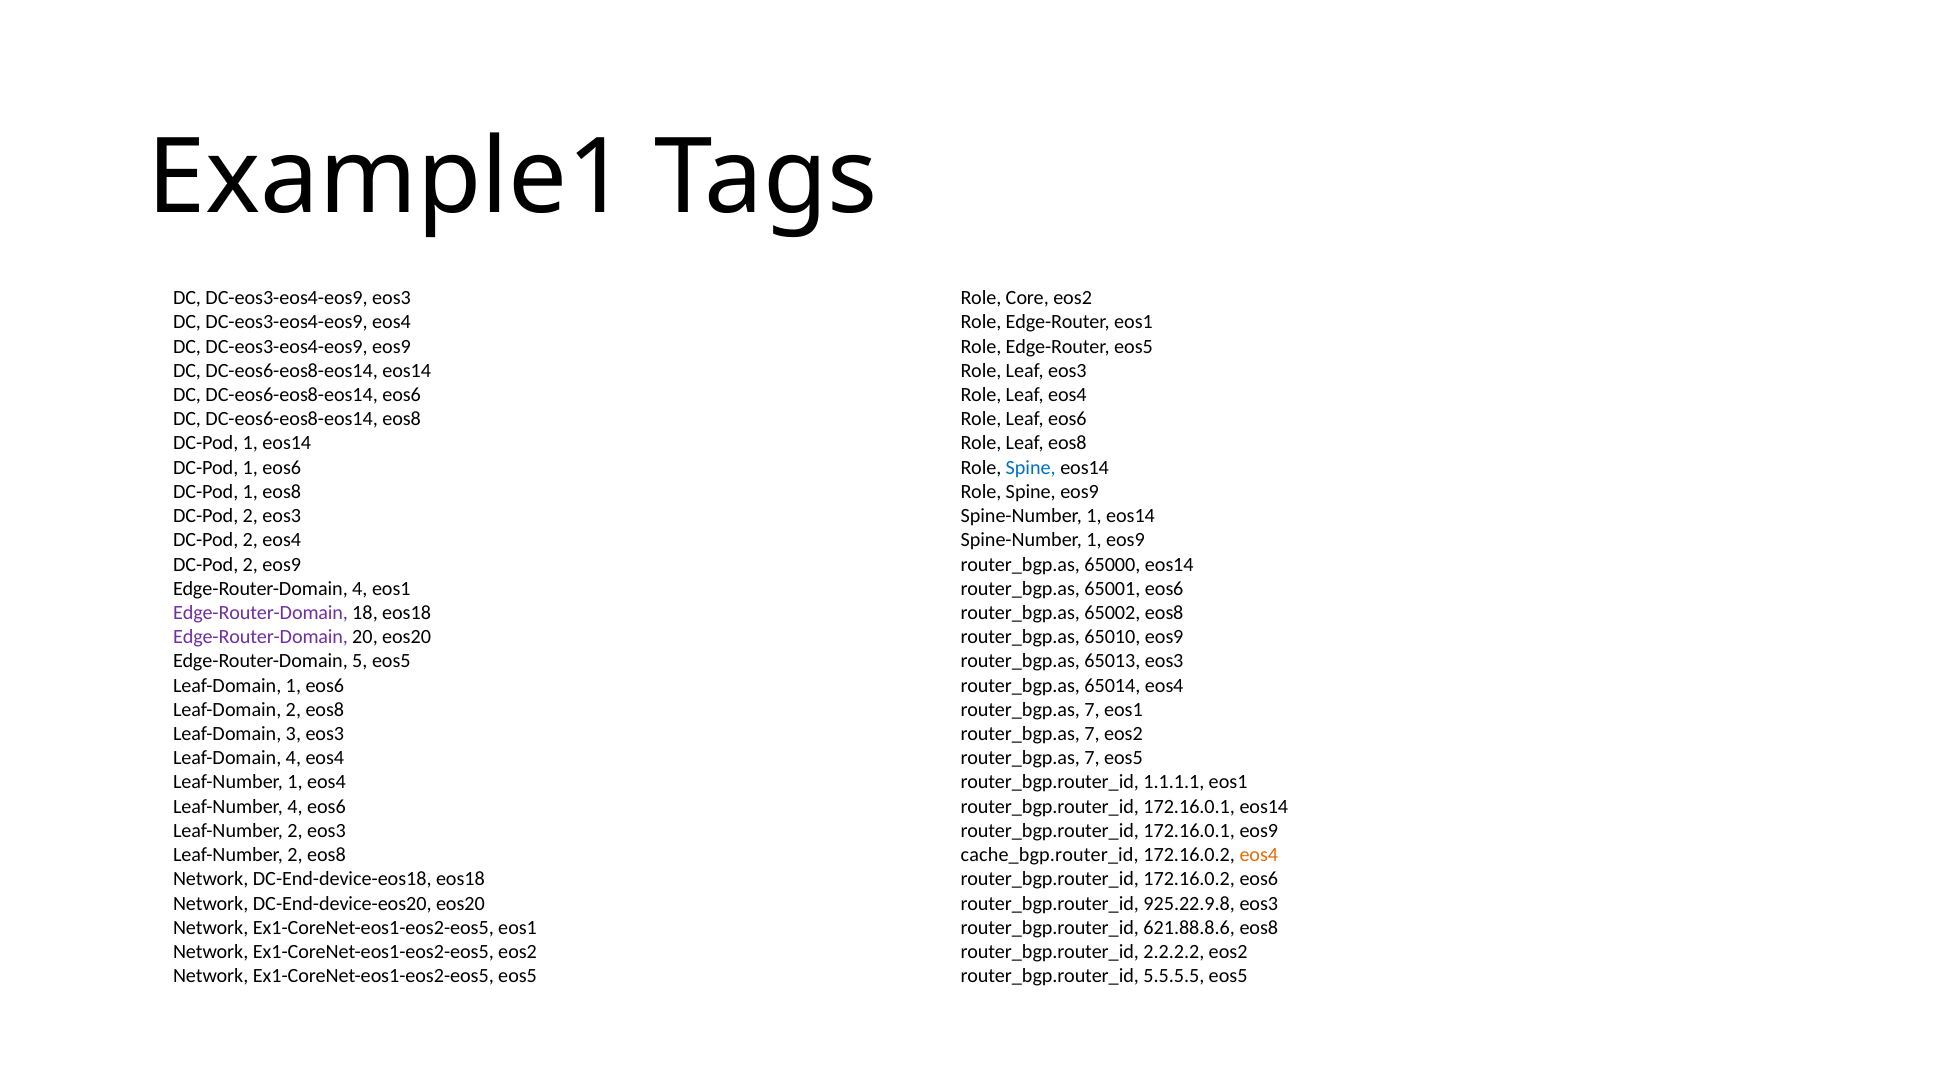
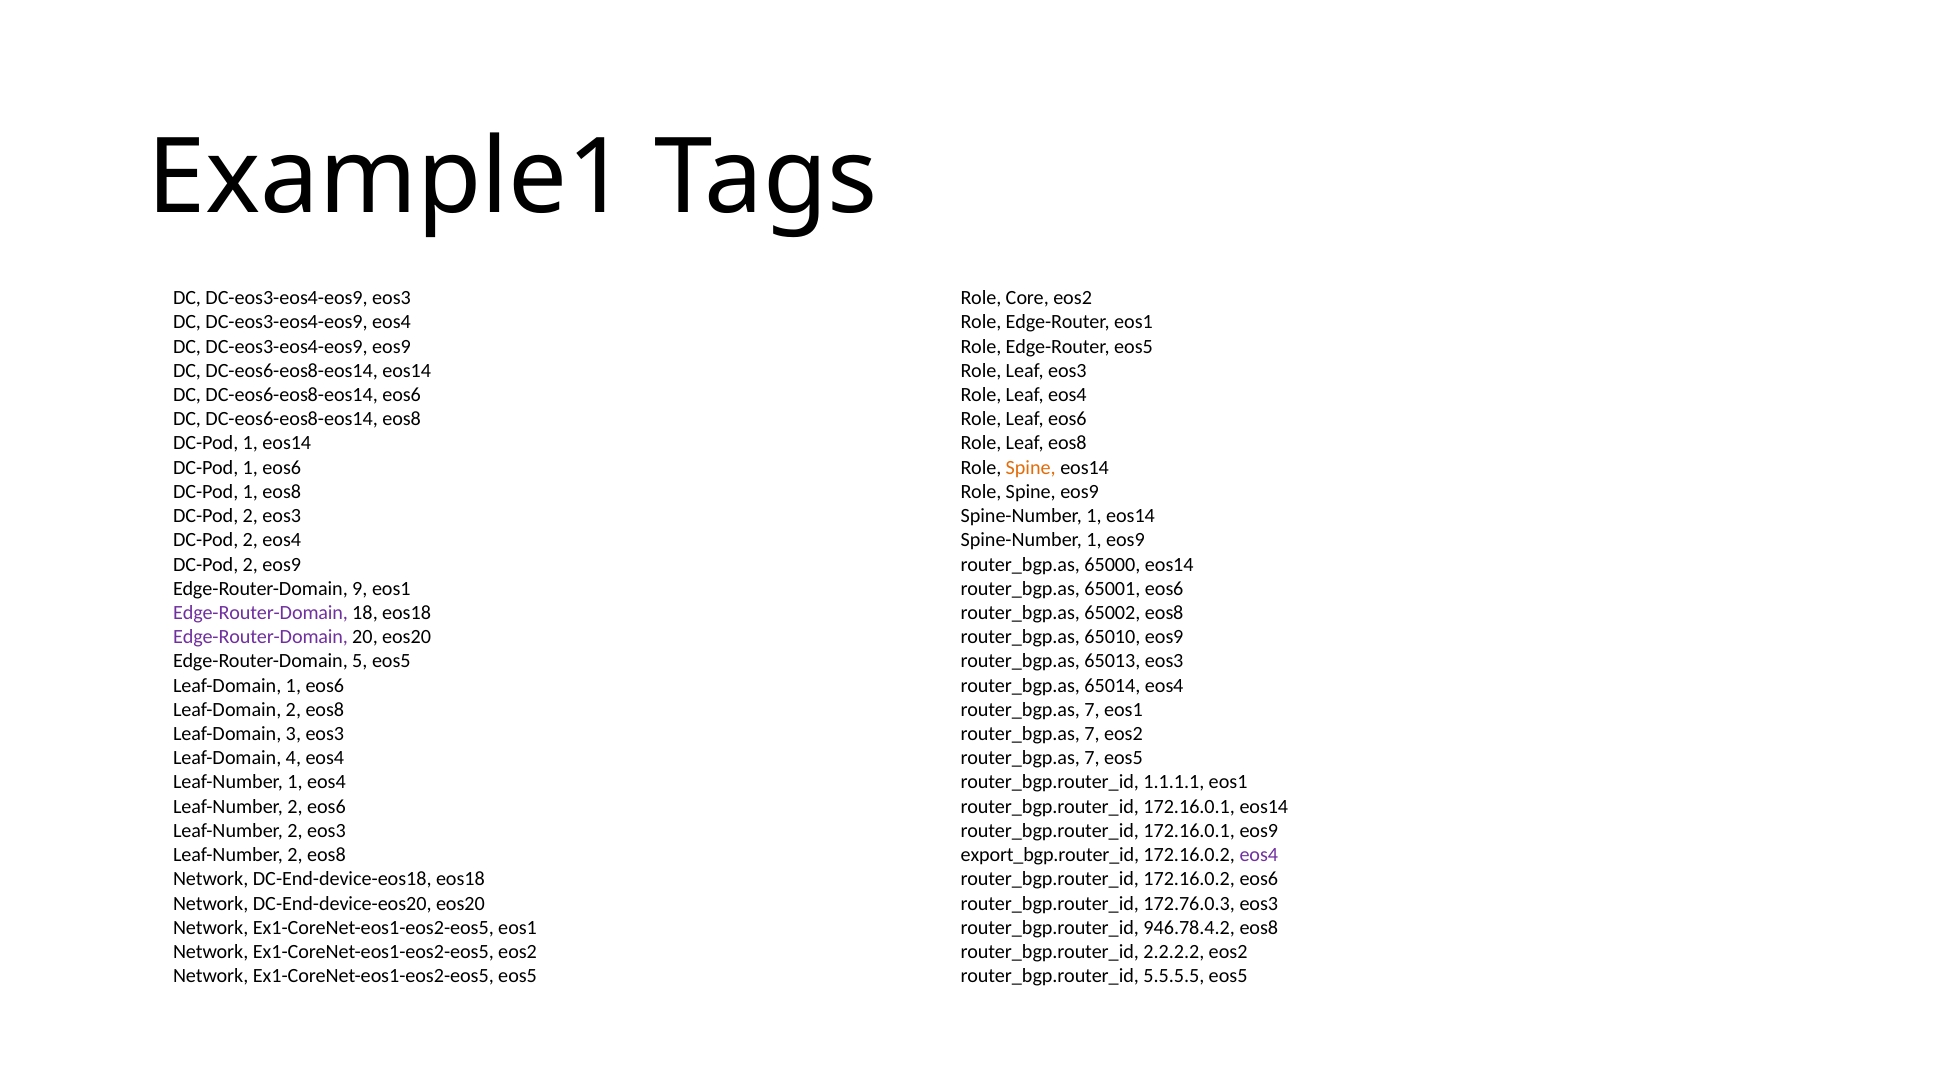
Spine at (1031, 467) colour: blue -> orange
Edge-Router-Domain 4: 4 -> 9
4 at (295, 806): 4 -> 2
cache_bgp.router_id: cache_bgp.router_id -> export_bgp.router_id
eos4 at (1259, 855) colour: orange -> purple
925.22.9.8: 925.22.9.8 -> 172.76.0.3
621.88.8.6: 621.88.8.6 -> 946.78.4.2
